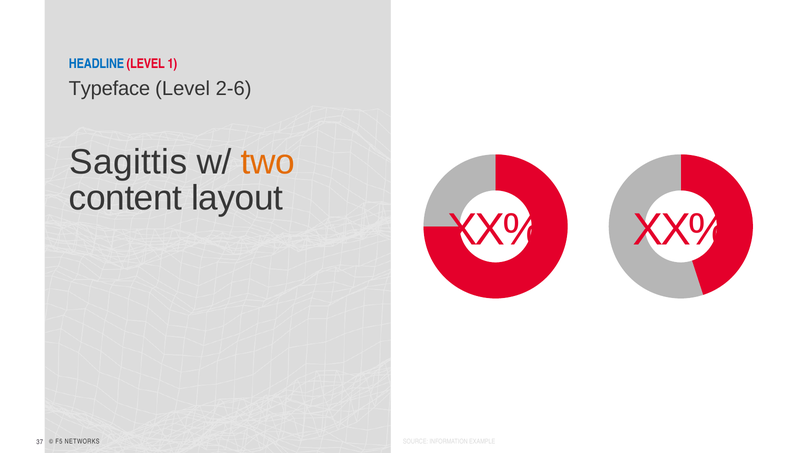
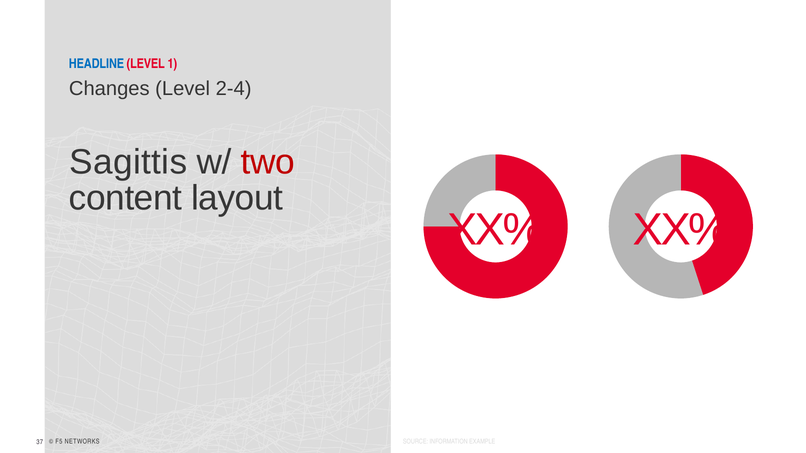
Typeface: Typeface -> Changes
2-6: 2-6 -> 2-4
two colour: orange -> red
